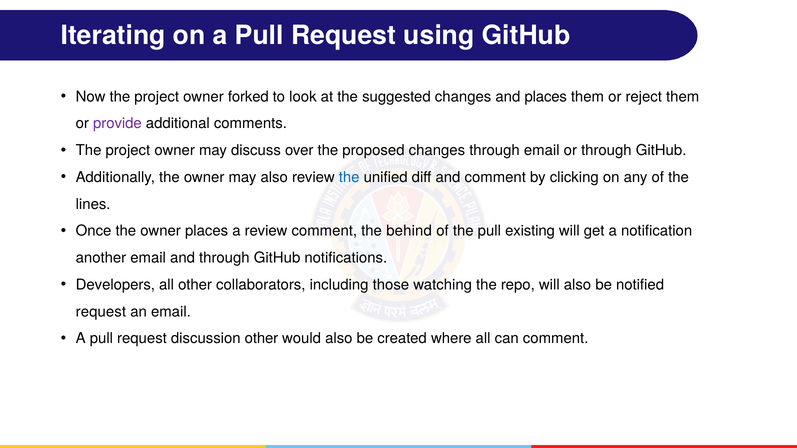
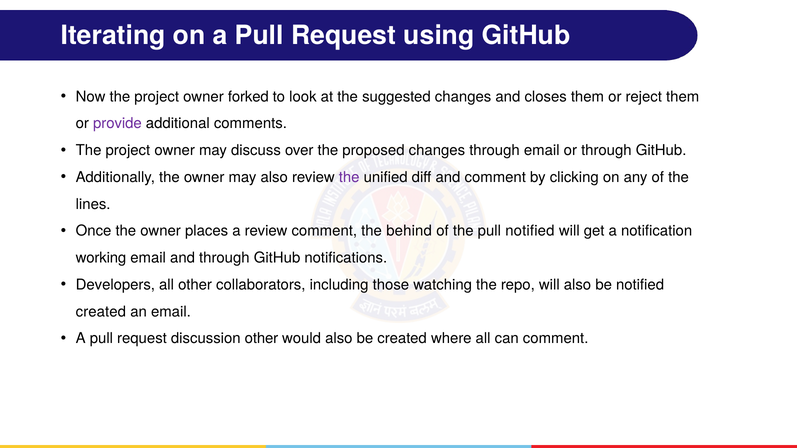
and places: places -> closes
the at (349, 177) colour: blue -> purple
pull existing: existing -> notified
another: another -> working
request at (101, 312): request -> created
